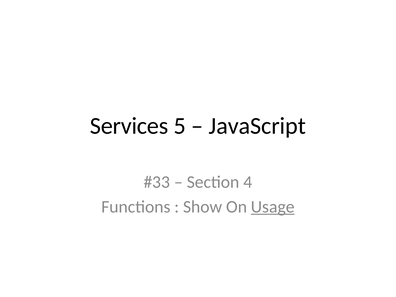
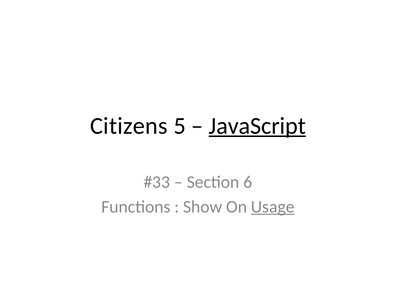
Services: Services -> Citizens
JavaScript underline: none -> present
4: 4 -> 6
